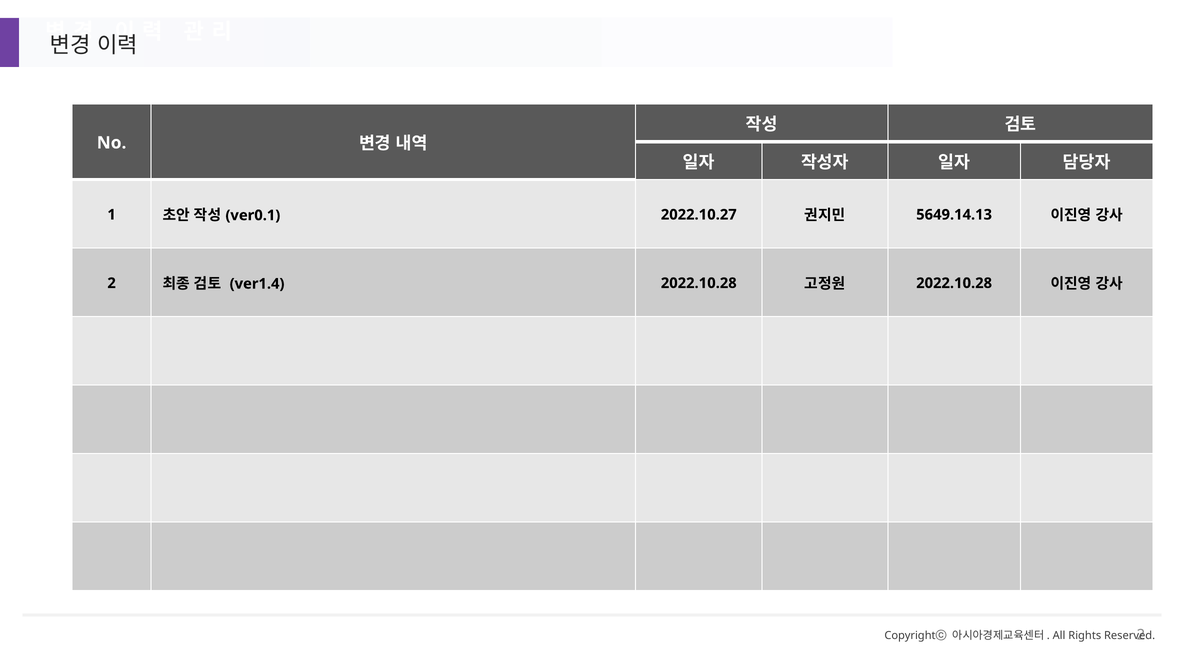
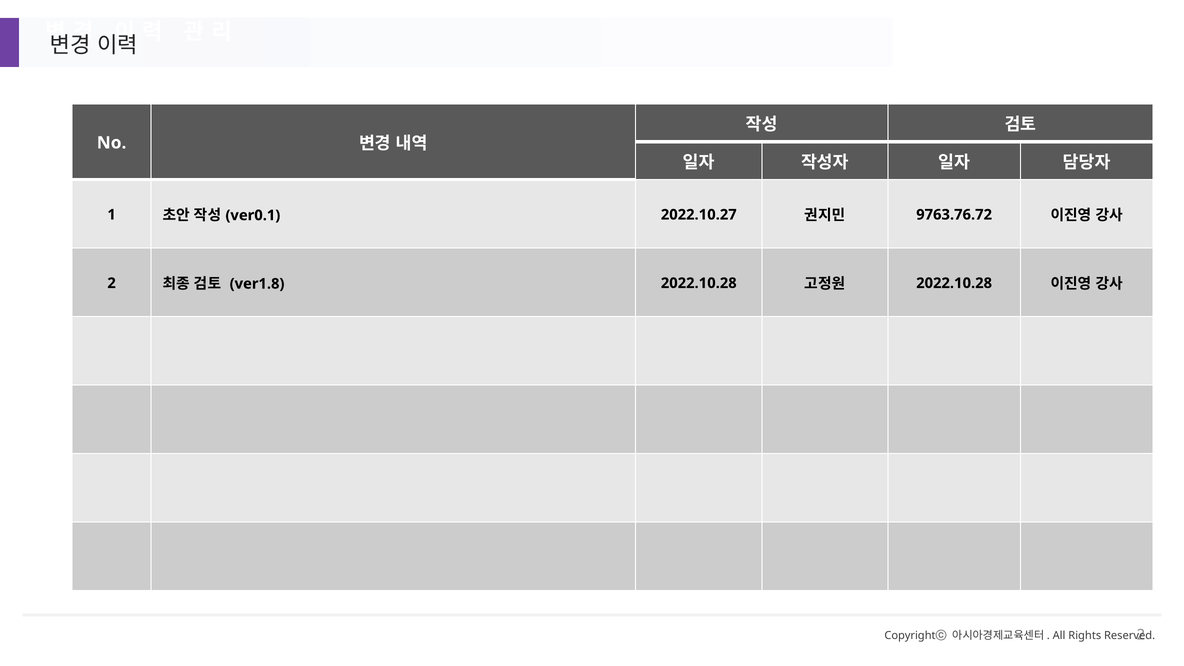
5649.14.13: 5649.14.13 -> 9763.76.72
ver1.4: ver1.4 -> ver1.8
